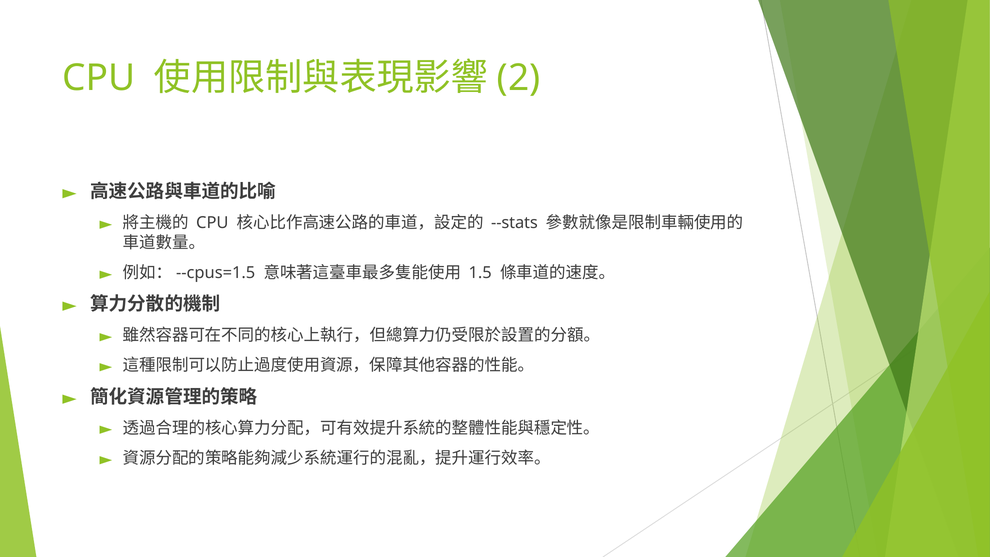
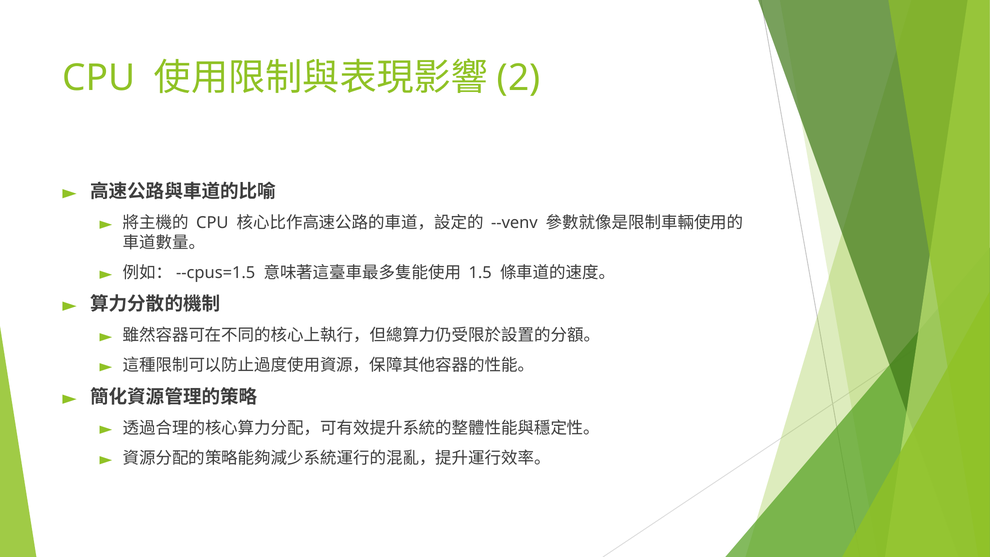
--stats: --stats -> --venv
